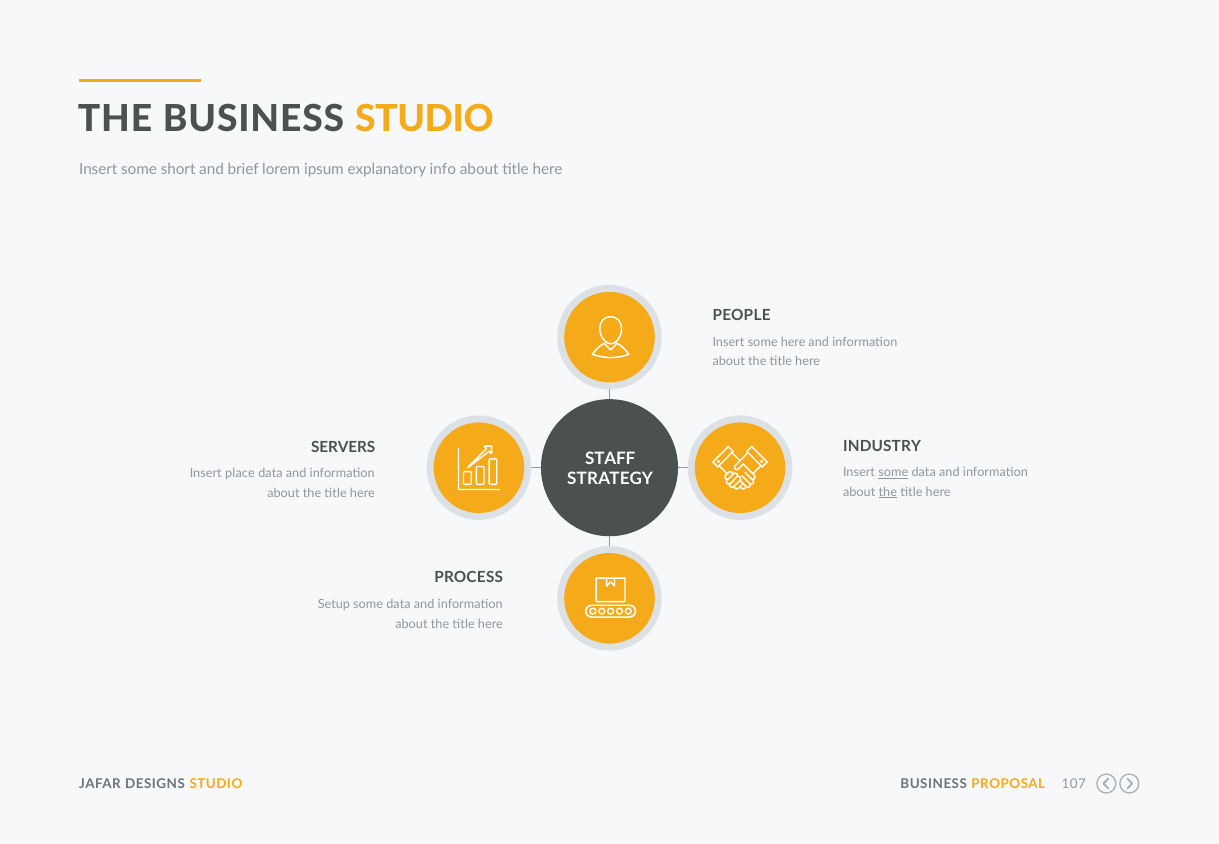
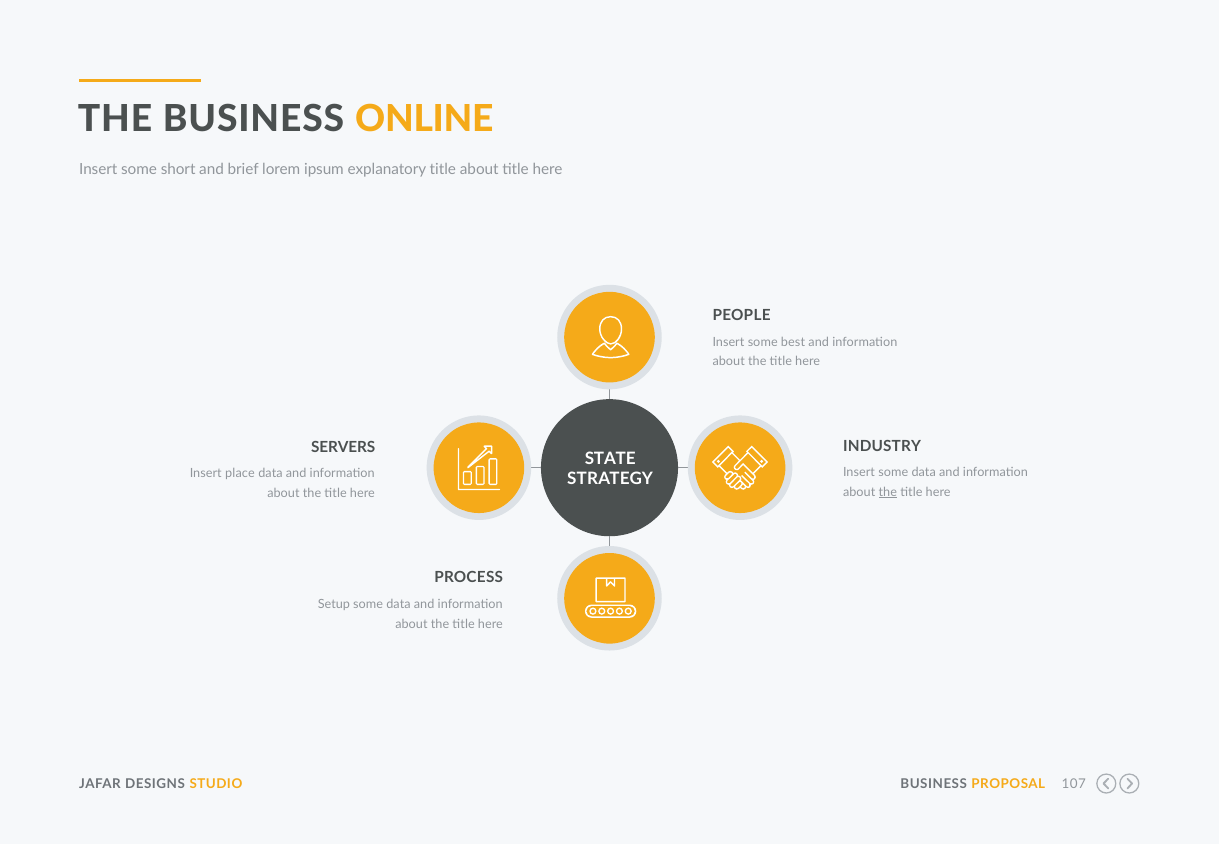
BUSINESS STUDIO: STUDIO -> ONLINE
explanatory info: info -> title
some here: here -> best
STAFF: STAFF -> STATE
some at (893, 472) underline: present -> none
